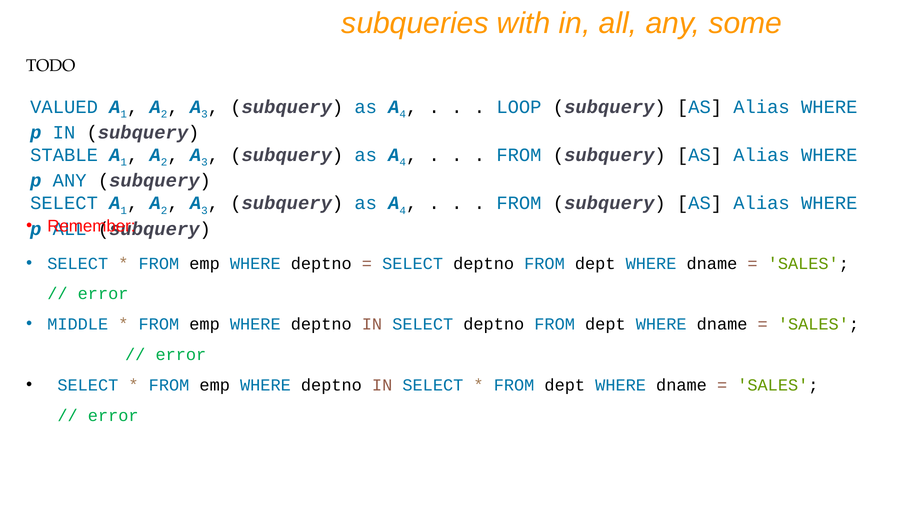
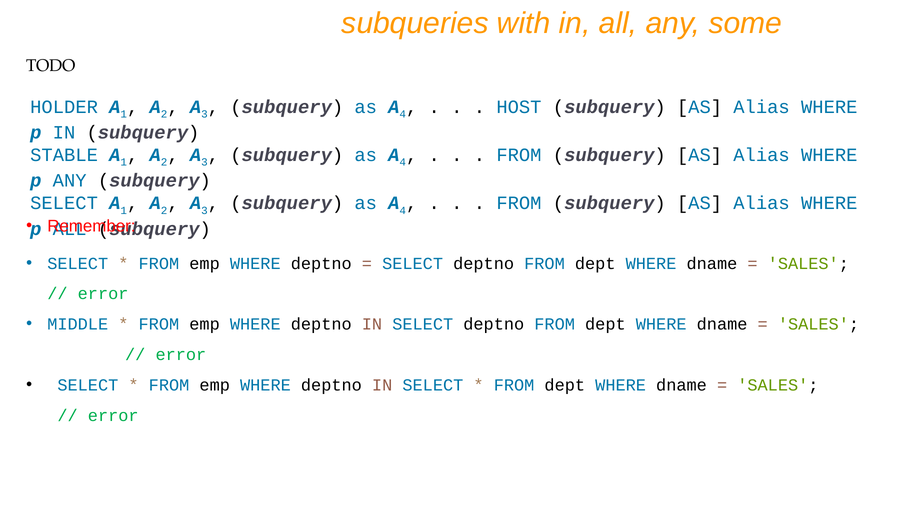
VALUED: VALUED -> HOLDER
LOOP: LOOP -> HOST
